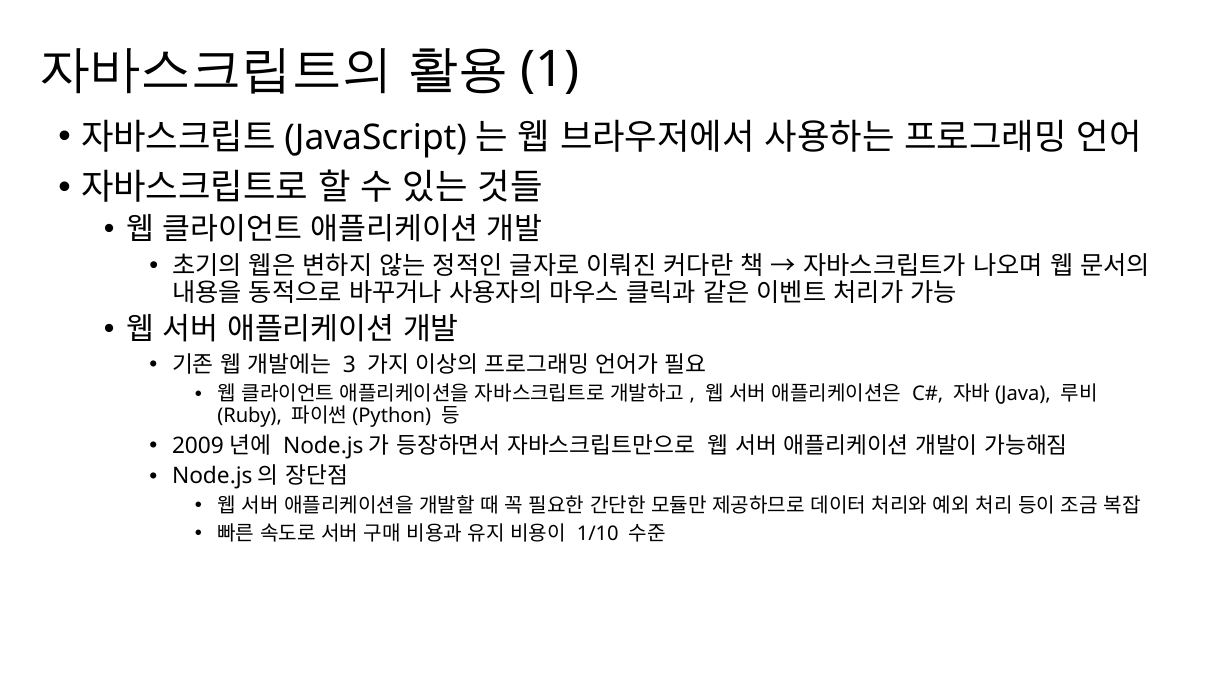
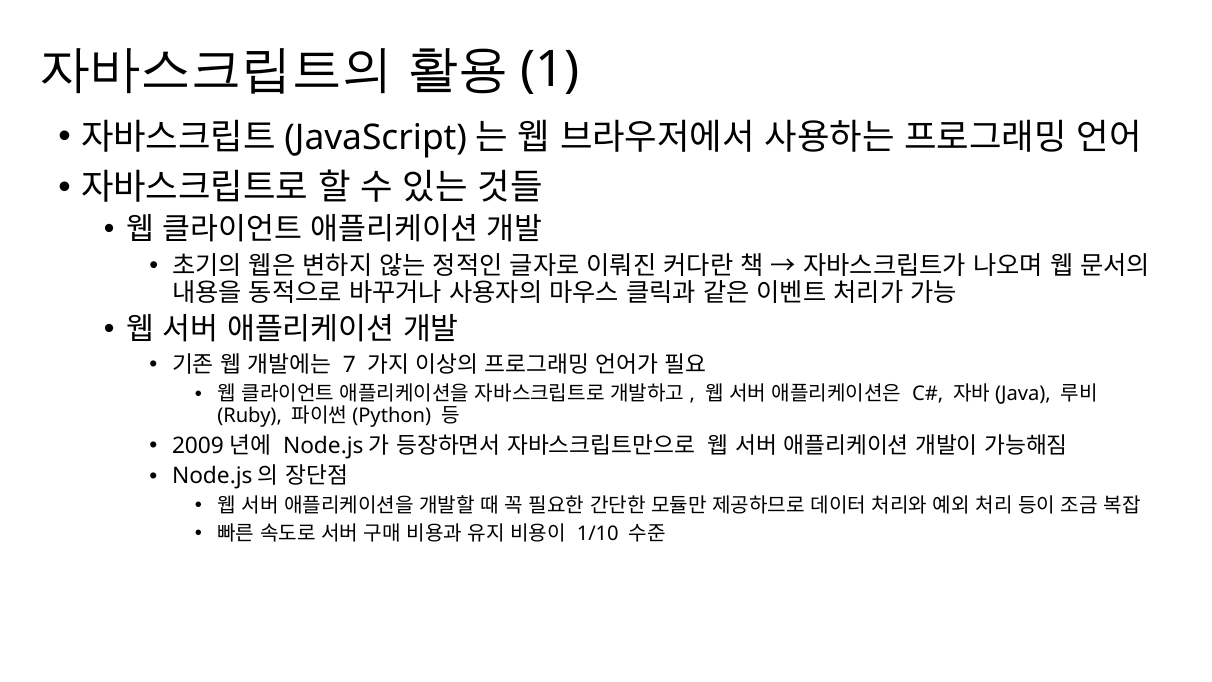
3: 3 -> 7
